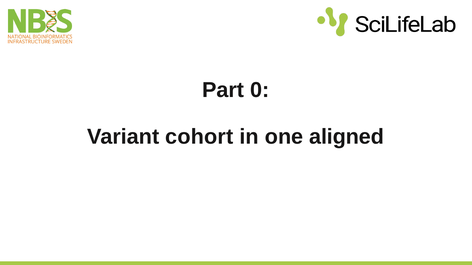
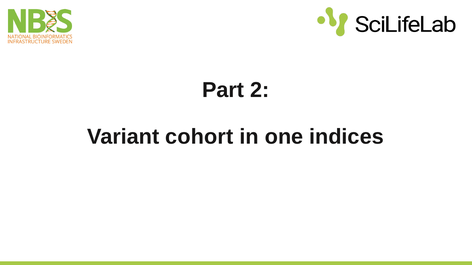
0: 0 -> 2
aligned: aligned -> indices
